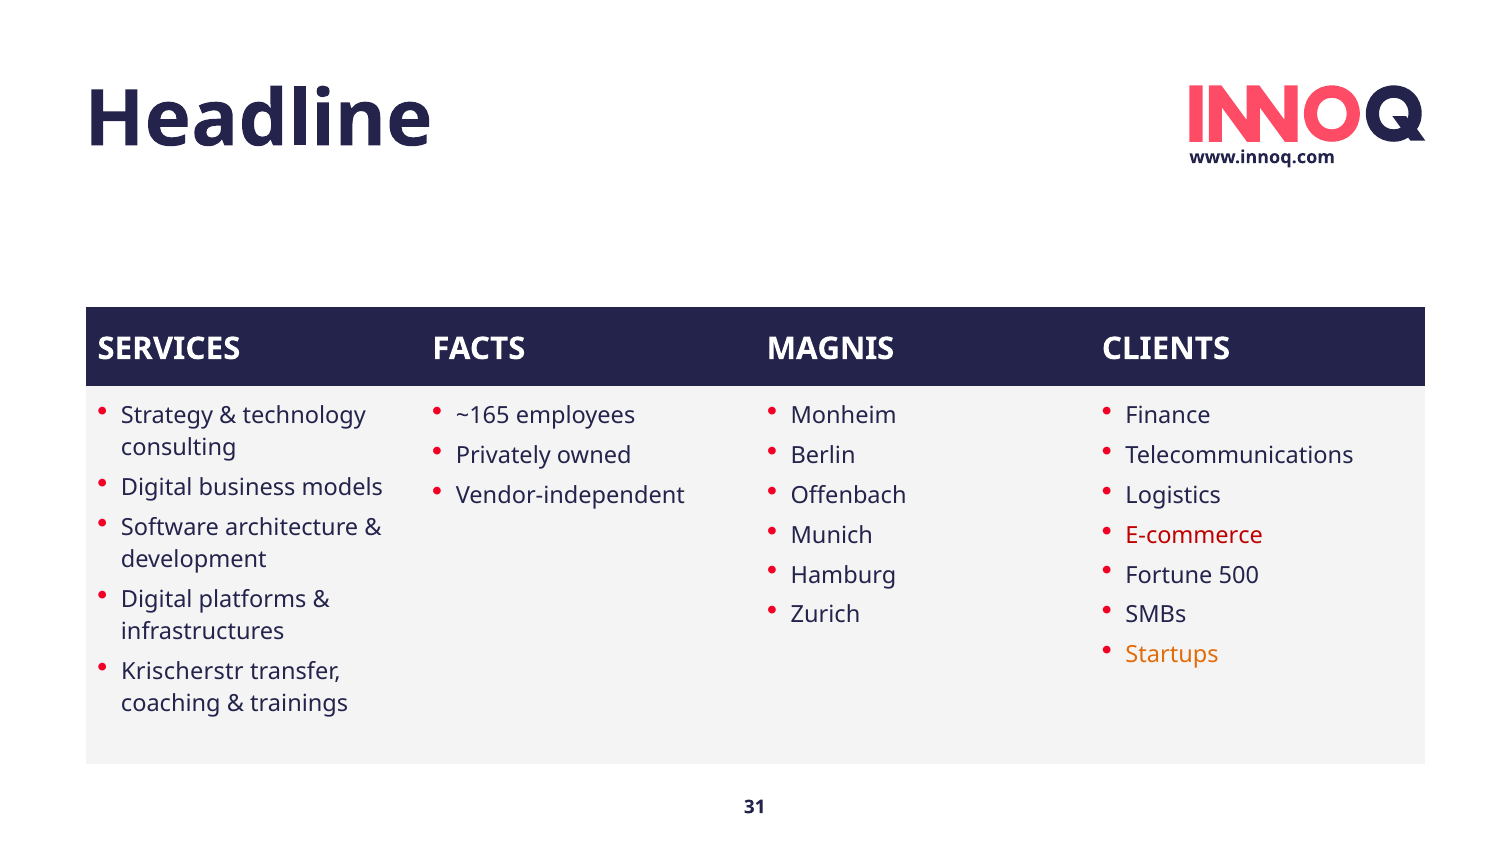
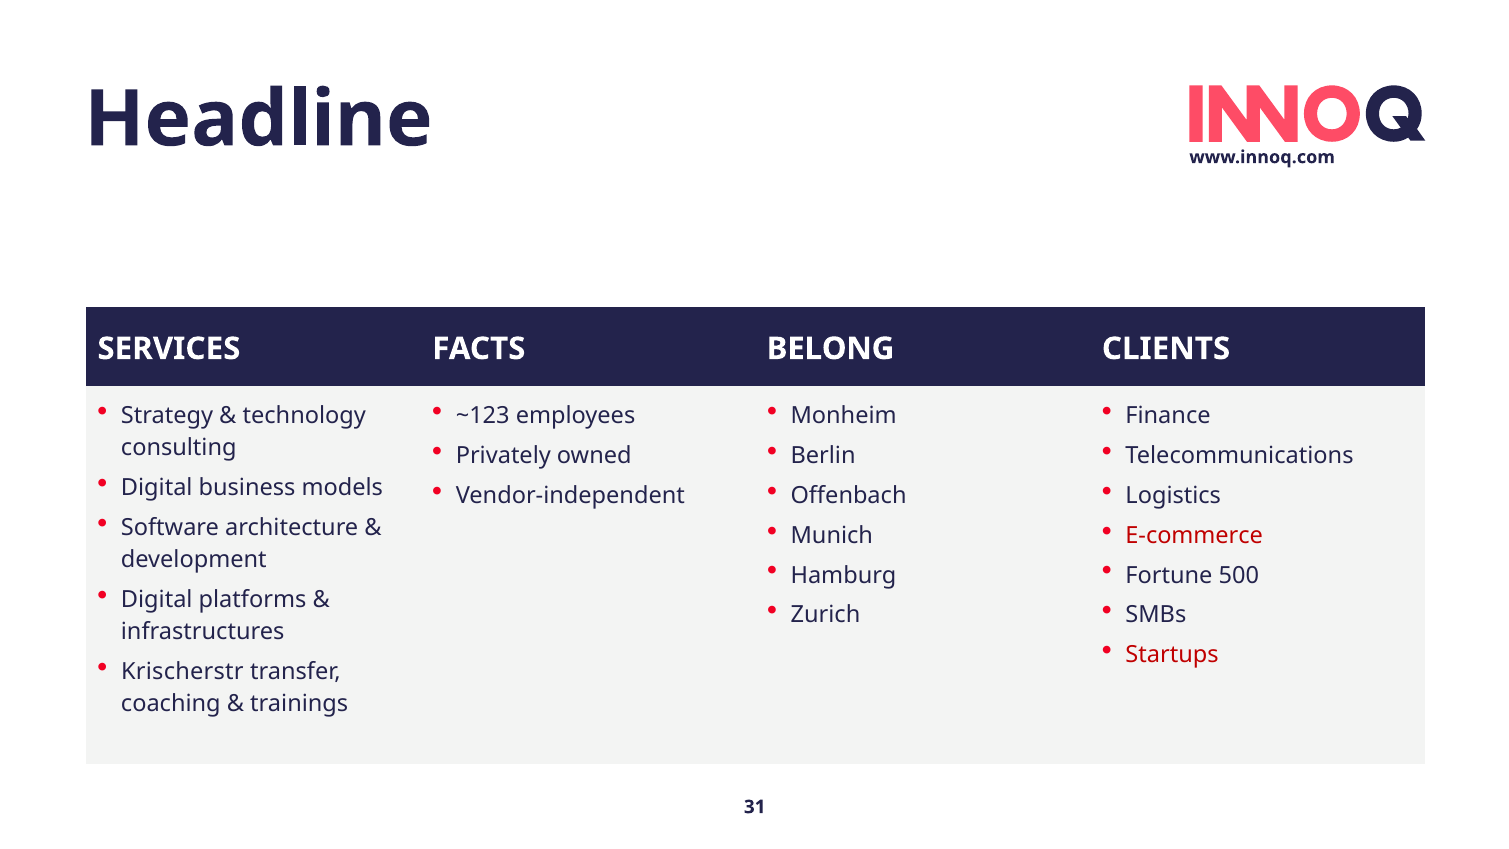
MAGNIS: MAGNIS -> BELONG
~165: ~165 -> ~123
Startups colour: orange -> red
